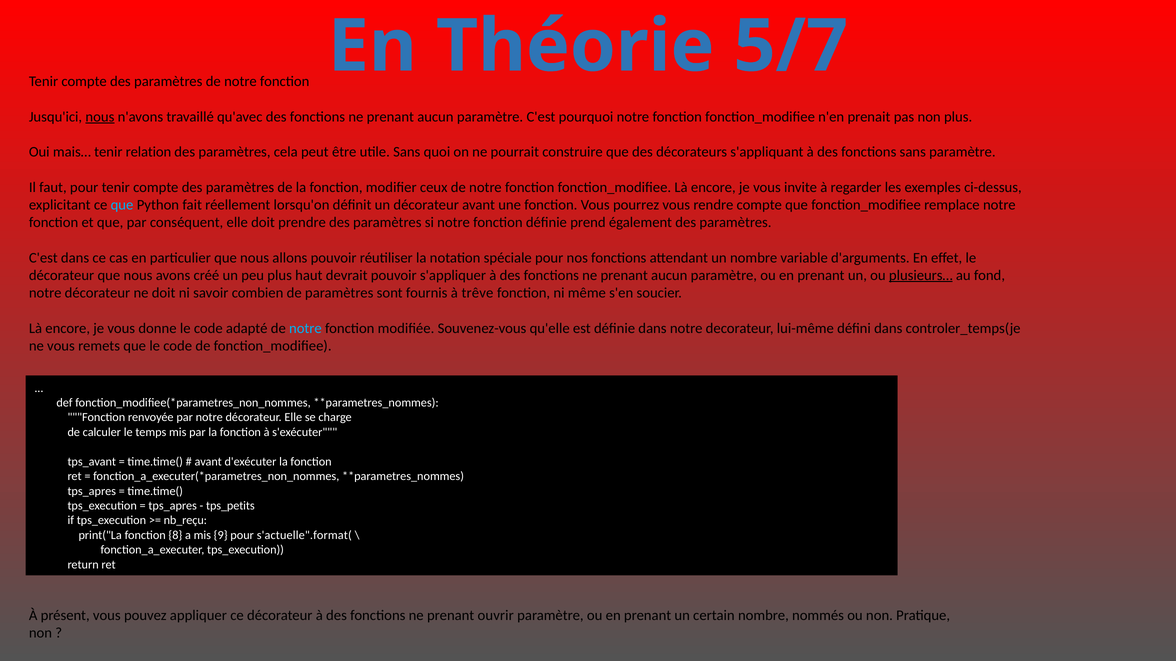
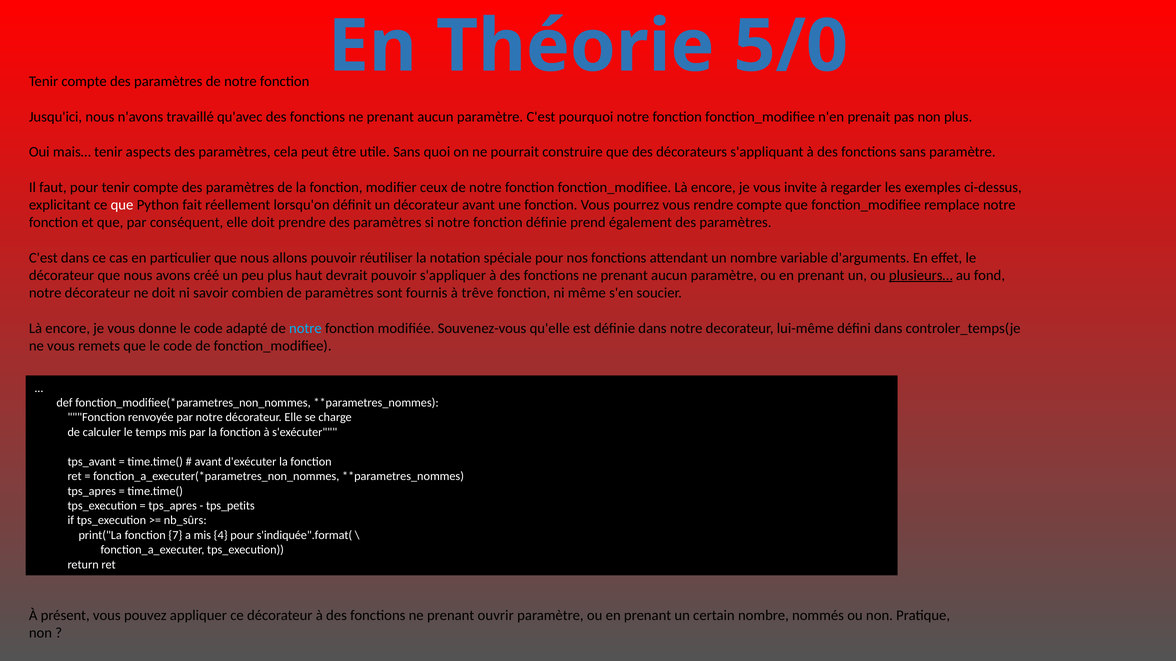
5/7: 5/7 -> 5/0
nous at (100, 117) underline: present -> none
relation: relation -> aspects
que at (122, 205) colour: light blue -> white
nb_reçu: nb_reçu -> nb_sûrs
8: 8 -> 7
9: 9 -> 4
s'actuelle".format(: s'actuelle".format( -> s'indiquée".format(
